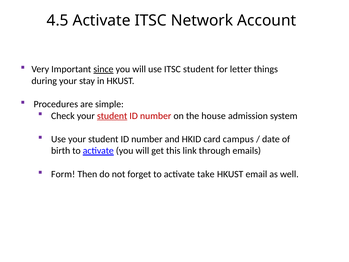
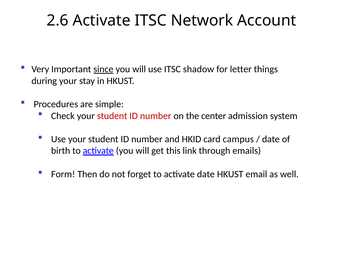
4.5: 4.5 -> 2.6
ITSC student: student -> shadow
student at (112, 116) underline: present -> none
house: house -> center
activate take: take -> date
